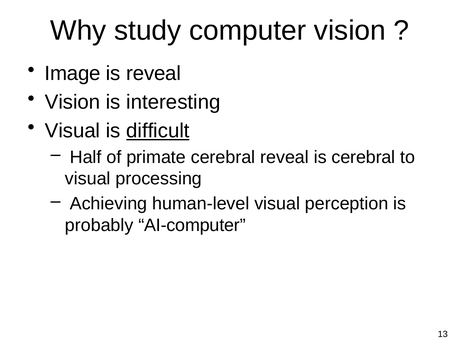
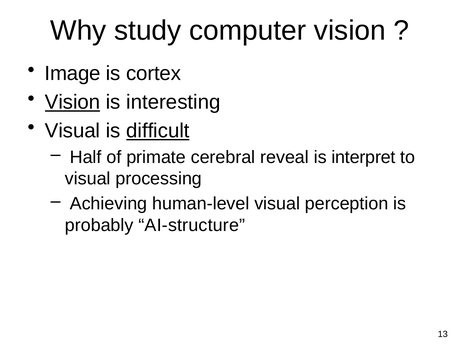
is reveal: reveal -> cortex
Vision at (73, 102) underline: none -> present
is cerebral: cerebral -> interpret
AI‐computer: AI‐computer -> AI‐structure
